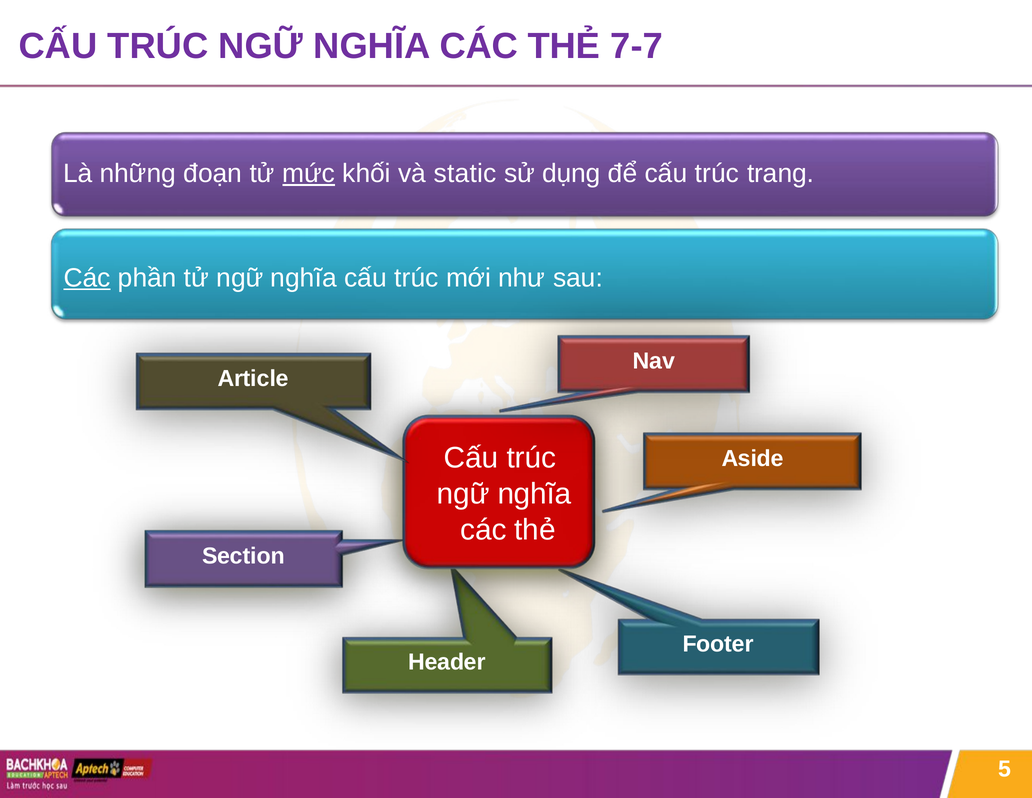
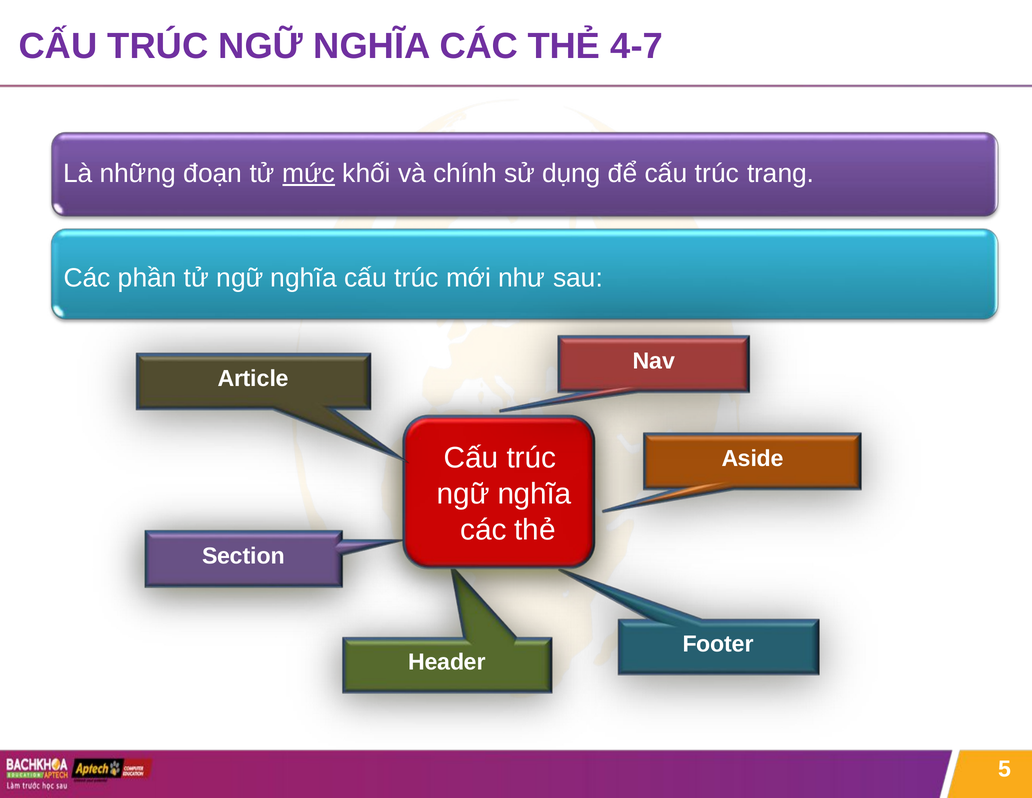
7-7: 7-7 -> 4-7
static: static -> chính
Các at (87, 278) underline: present -> none
